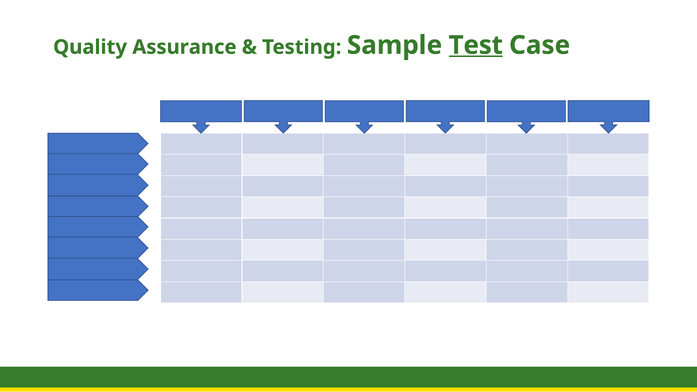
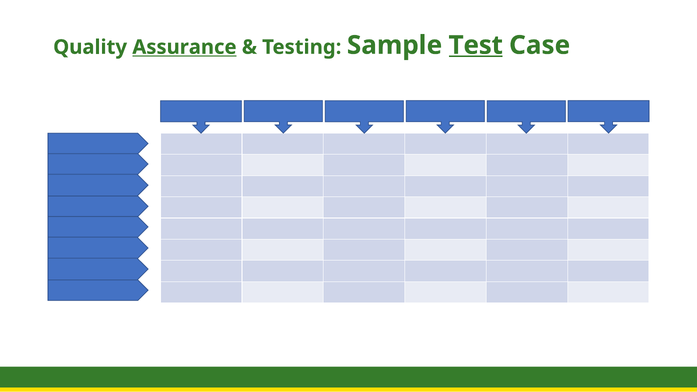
Assurance underline: none -> present
